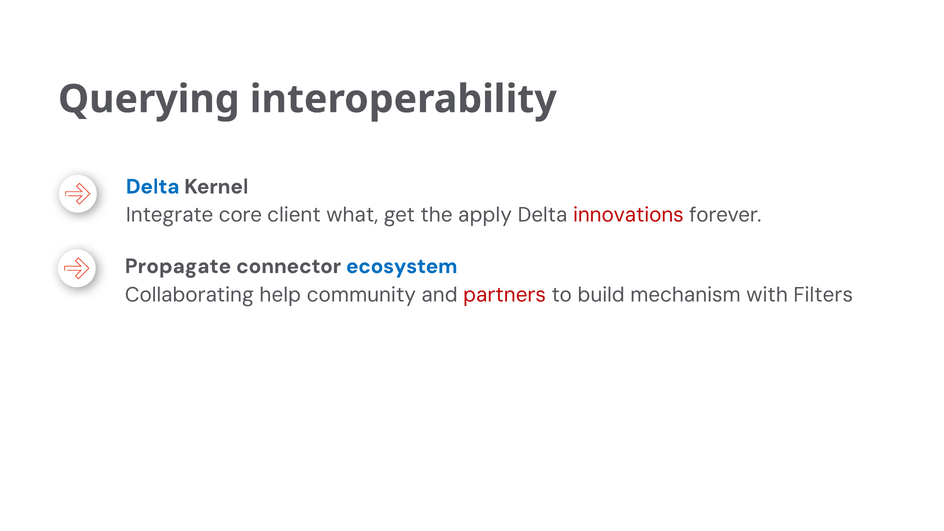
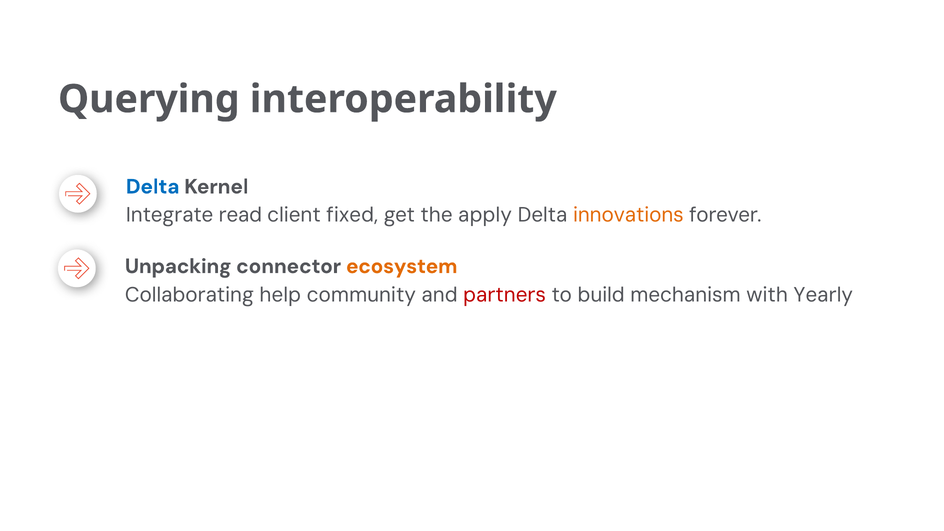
core: core -> read
what: what -> fixed
innovations colour: red -> orange
Propagate: Propagate -> Unpacking
ecosystem colour: blue -> orange
Filters: Filters -> Yearly
